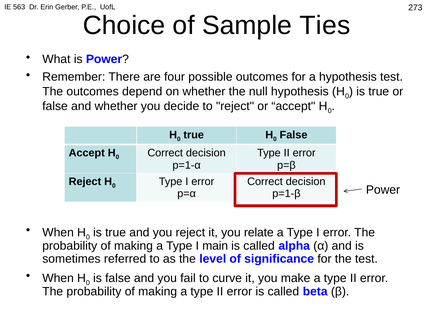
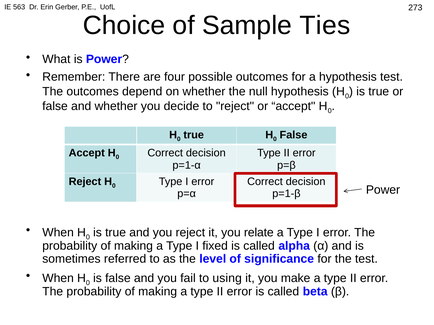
main: main -> fixed
curve: curve -> using
